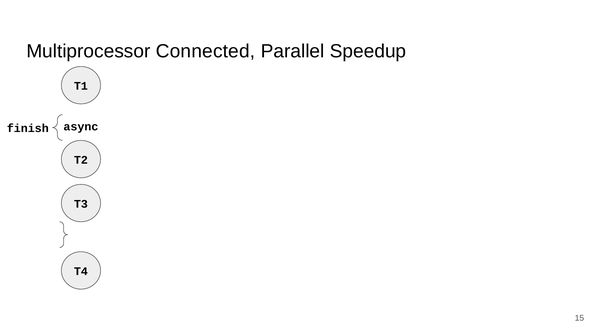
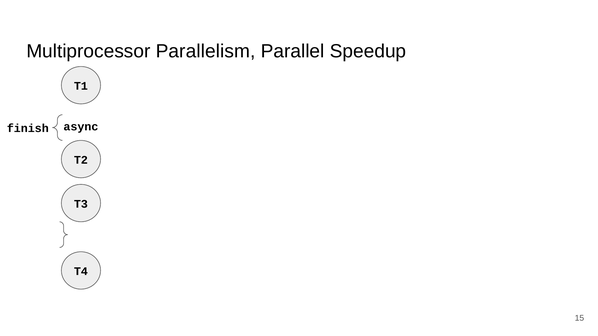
Connected: Connected -> Parallelism
